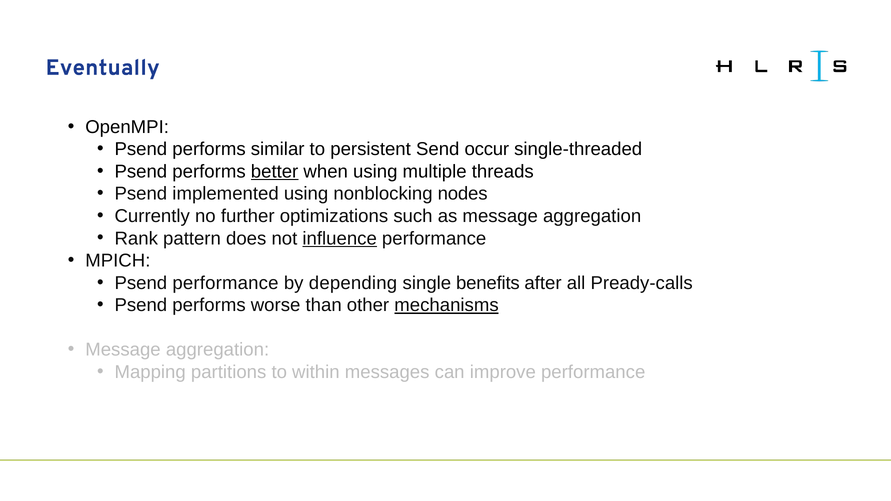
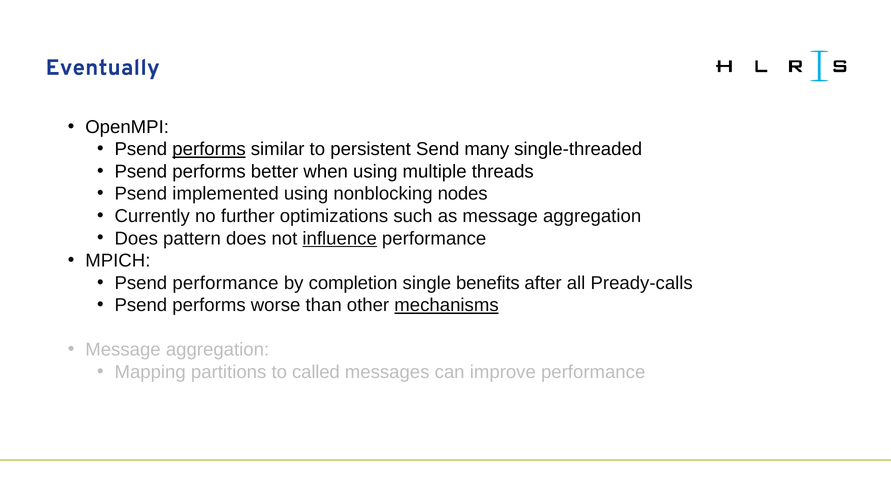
performs at (209, 149) underline: none -> present
occur: occur -> many
better underline: present -> none
Rank at (136, 238): Rank -> Does
depending: depending -> completion
within: within -> called
